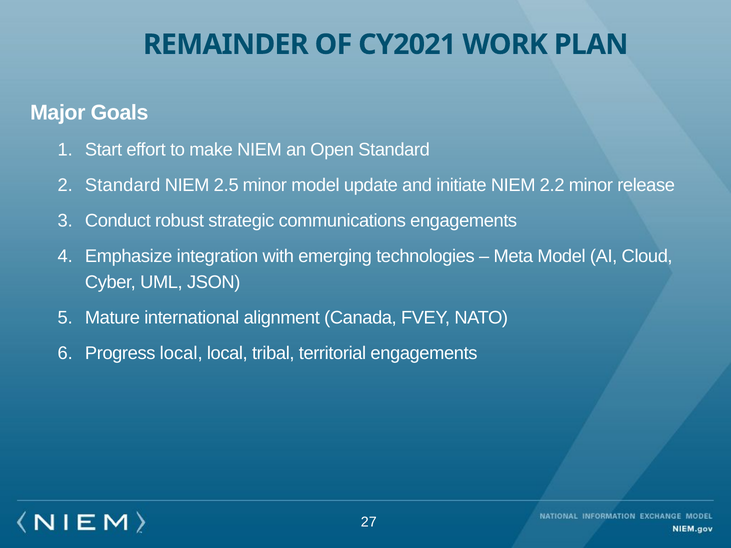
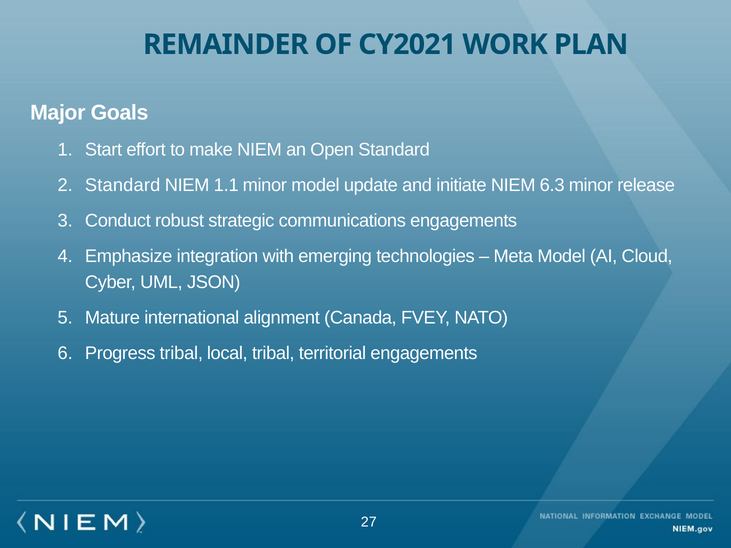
2.5: 2.5 -> 1.1
2.2: 2.2 -> 6.3
Progress local: local -> tribal
